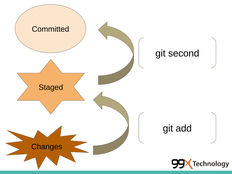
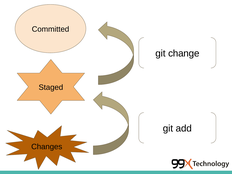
second: second -> change
